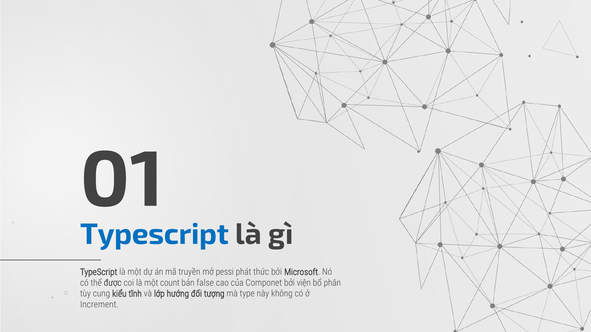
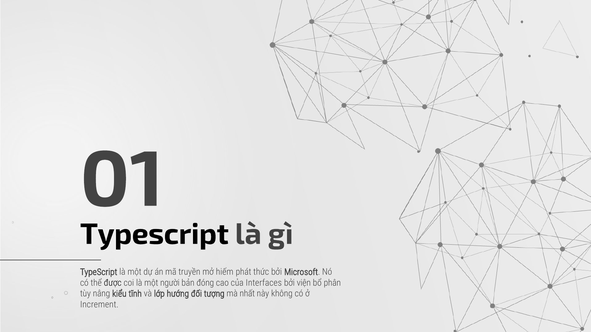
Typescript at (154, 234) colour: blue -> black
pessi: pessi -> hiếm
count: count -> người
false: false -> đóng
Componet: Componet -> Interfaces
cung: cung -> nâng
type: type -> nhất
